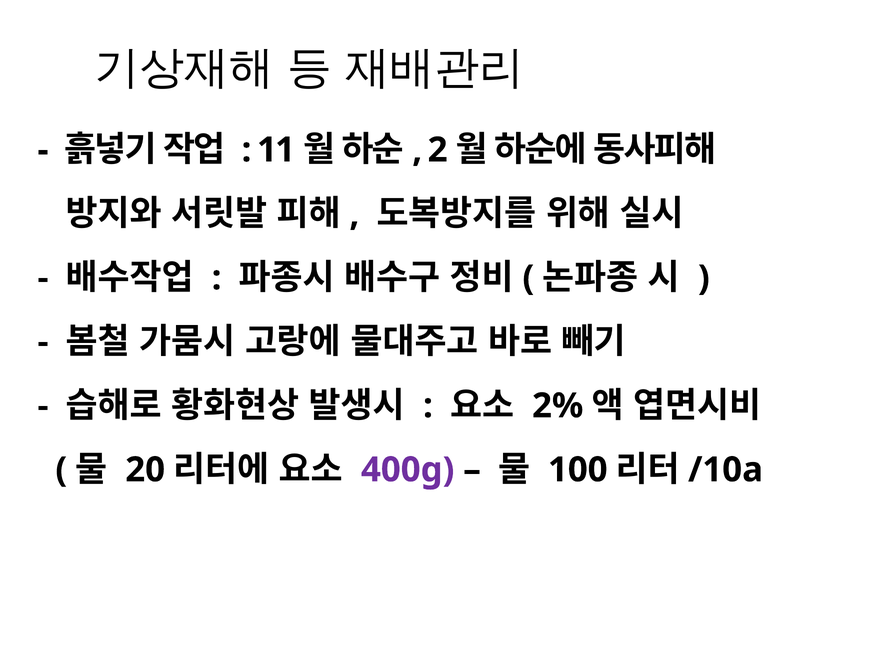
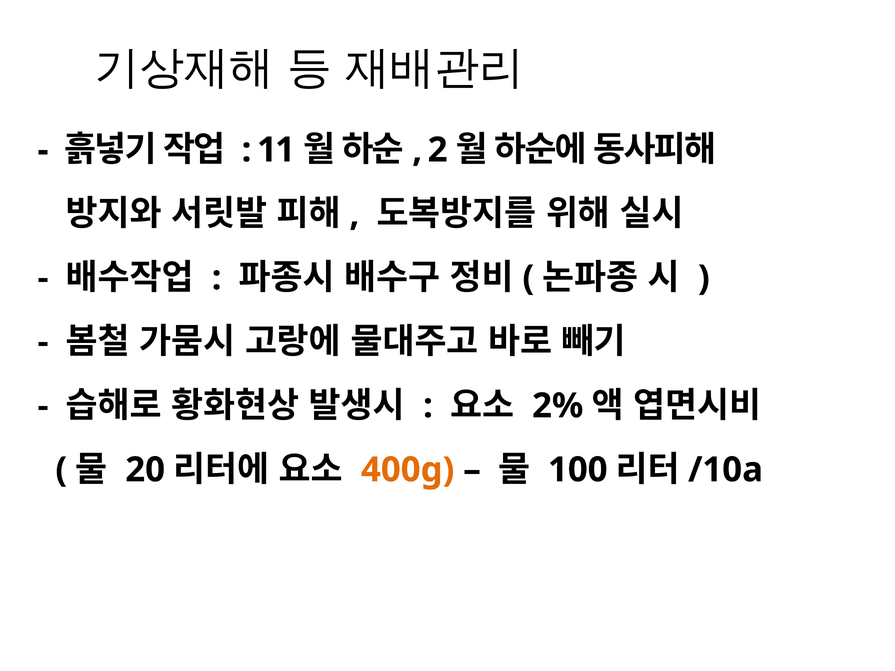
400g colour: purple -> orange
